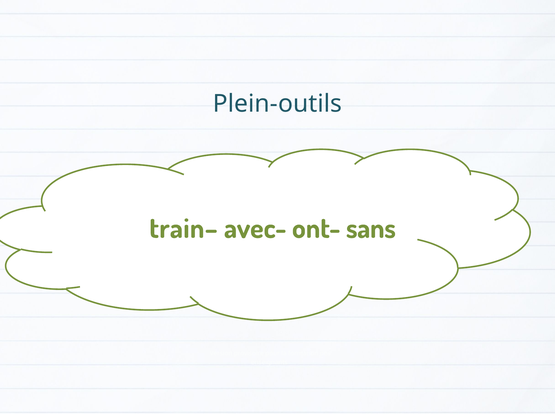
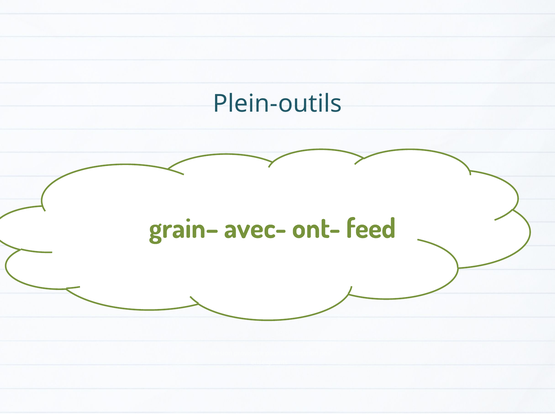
train–: train– -> grain–
sans: sans -> feed
